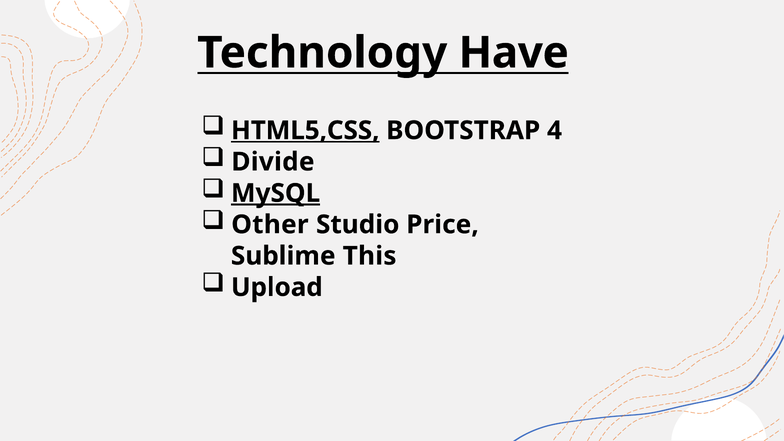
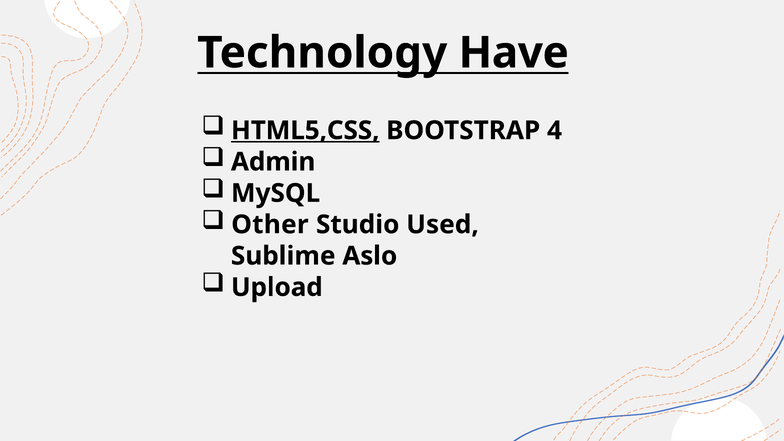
Divide: Divide -> Admin
MySQL underline: present -> none
Price: Price -> Used
This: This -> Aslo
